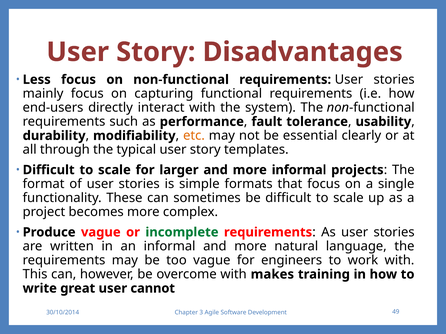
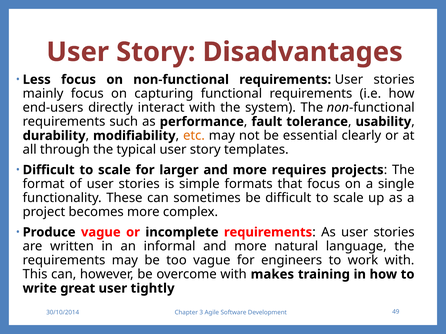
more informal: informal -> requires
incomplete colour: green -> black
cannot: cannot -> tightly
